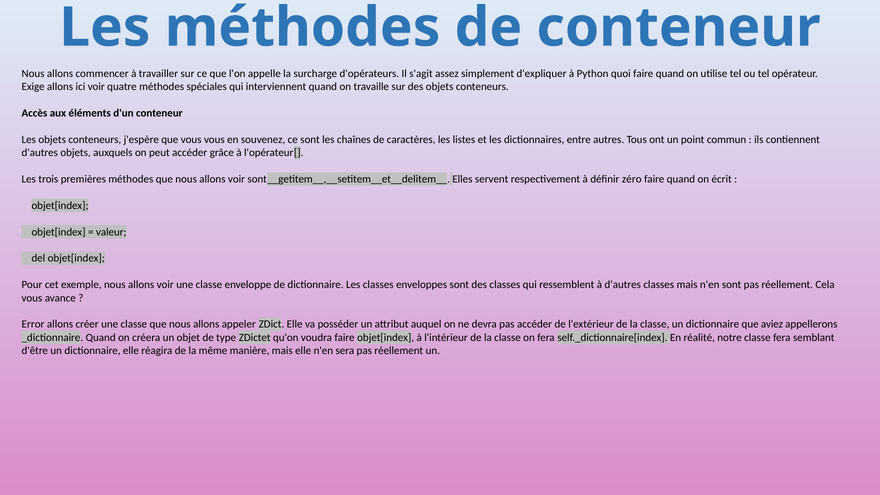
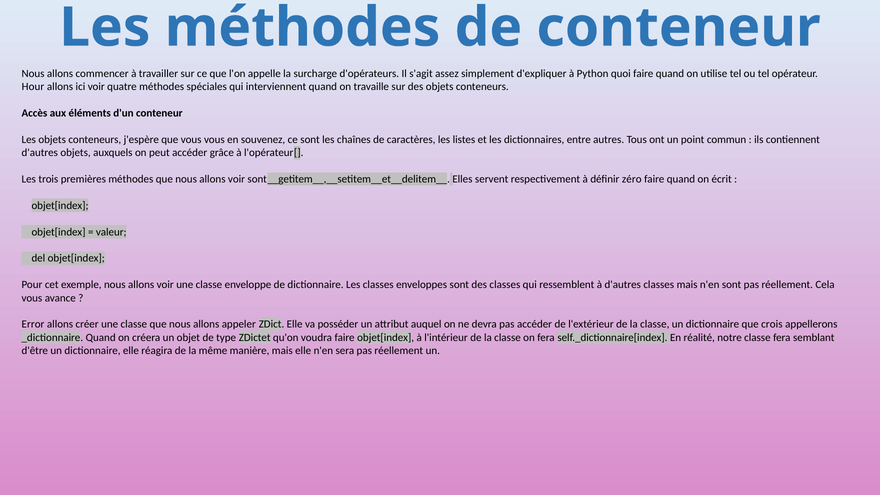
Exige: Exige -> Hour
aviez: aviez -> crois
